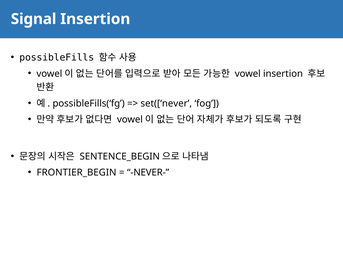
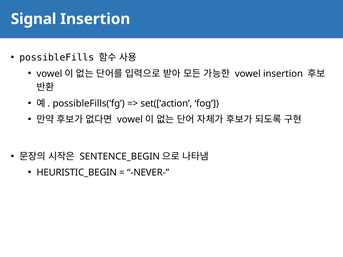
set([‘never: set([‘never -> set([‘action
FRONTIER_BEGIN: FRONTIER_BEGIN -> HEURISTIC_BEGIN
